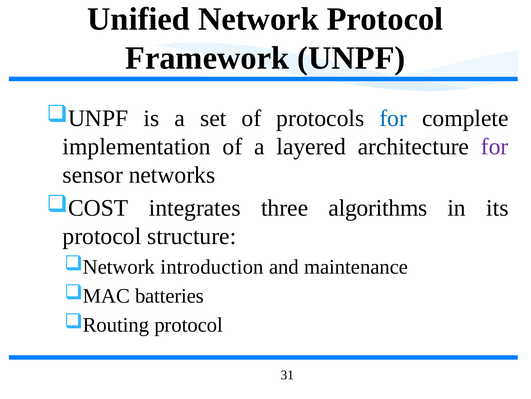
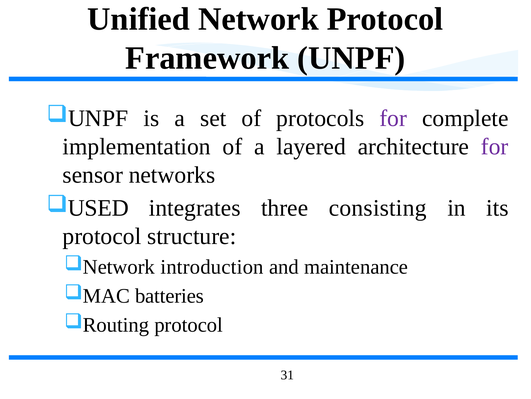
for at (393, 118) colour: blue -> purple
COST: COST -> USED
algorithms: algorithms -> consisting
